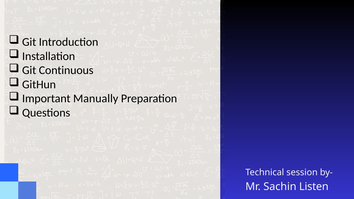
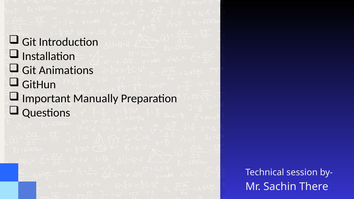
Continuous: Continuous -> Animations
Listen: Listen -> There
